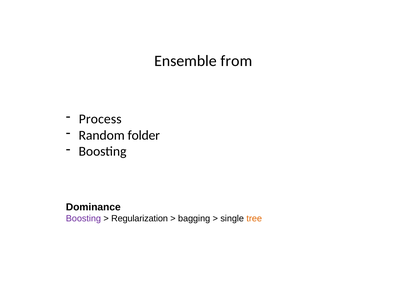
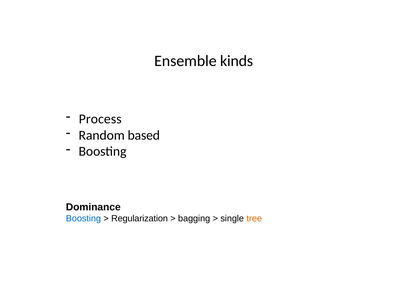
from: from -> kinds
folder: folder -> based
Boosting at (83, 219) colour: purple -> blue
